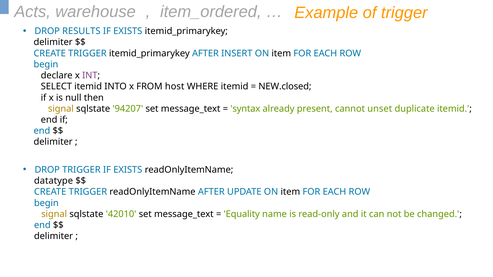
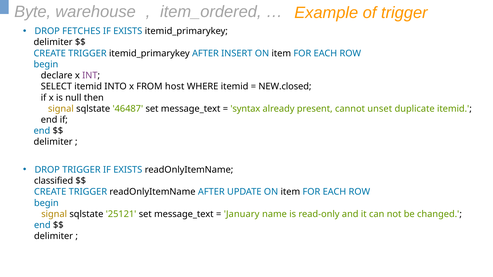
Acts: Acts -> Byte
RESULTS: RESULTS -> FETCHES
94207: 94207 -> 46487
datatype: datatype -> classified
42010: 42010 -> 25121
Equality: Equality -> January
